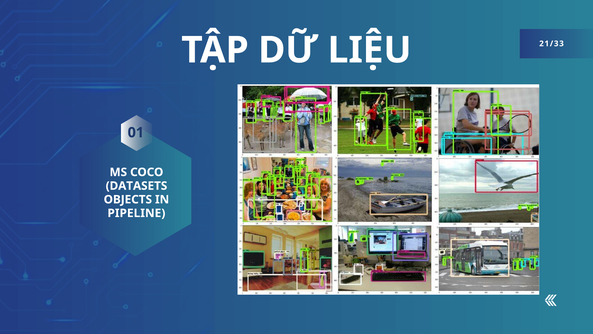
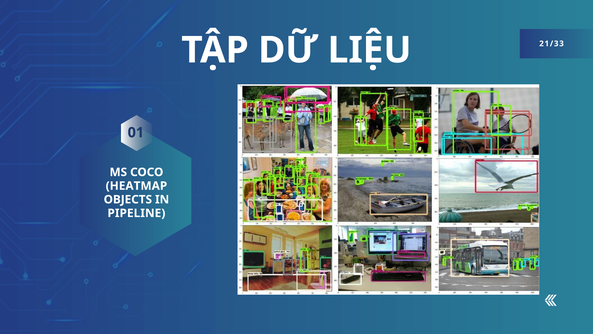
DATASETS: DATASETS -> HEATMAP
